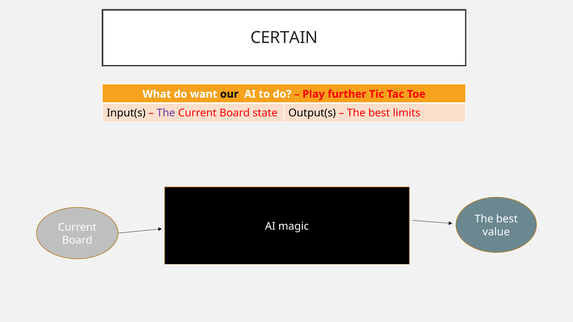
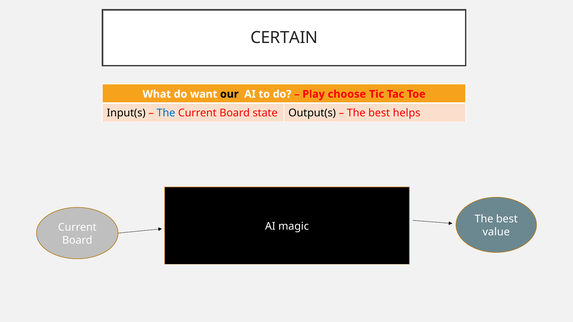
further: further -> choose
The at (166, 113) colour: purple -> blue
limits: limits -> helps
